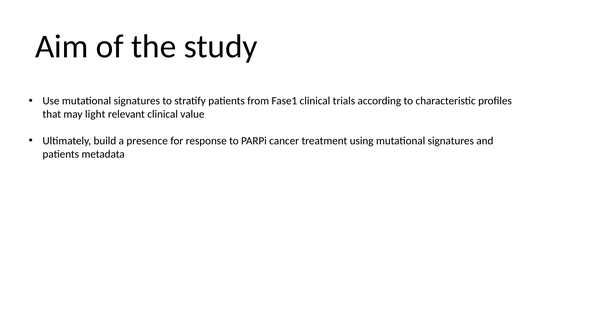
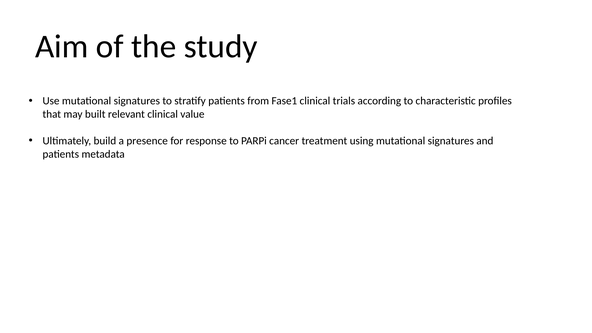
light: light -> built
